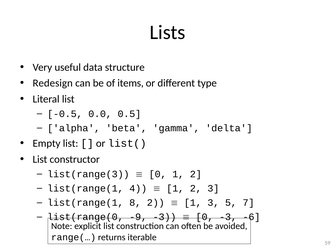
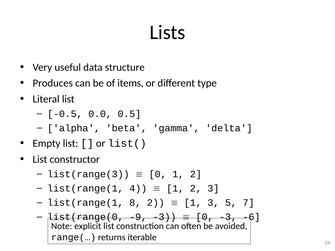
Redesign: Redesign -> Produces
